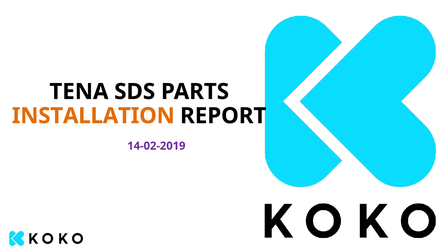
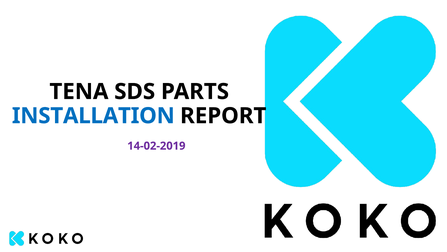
INSTALLATION colour: orange -> blue
